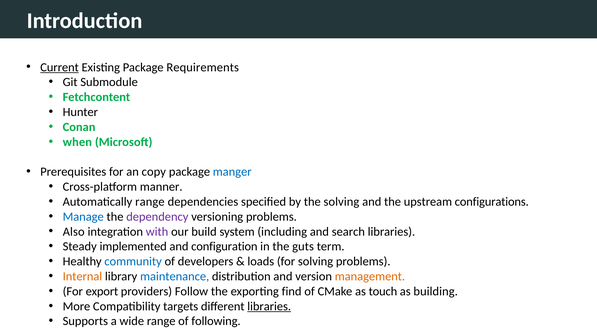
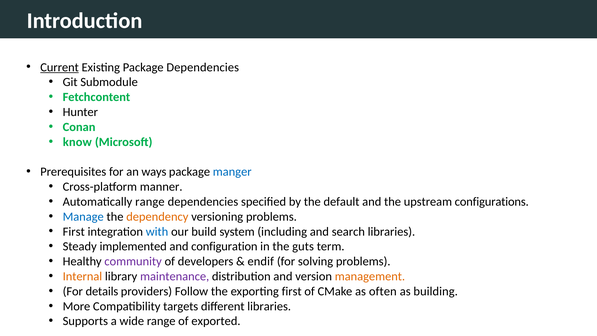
Package Requirements: Requirements -> Dependencies
when: when -> know
copy: copy -> ways
the solving: solving -> default
dependency colour: purple -> orange
Also at (74, 231): Also -> First
with colour: purple -> blue
community colour: blue -> purple
loads: loads -> endif
maintenance colour: blue -> purple
export: export -> details
exporting find: find -> first
touch: touch -> often
libraries at (269, 306) underline: present -> none
following: following -> exported
